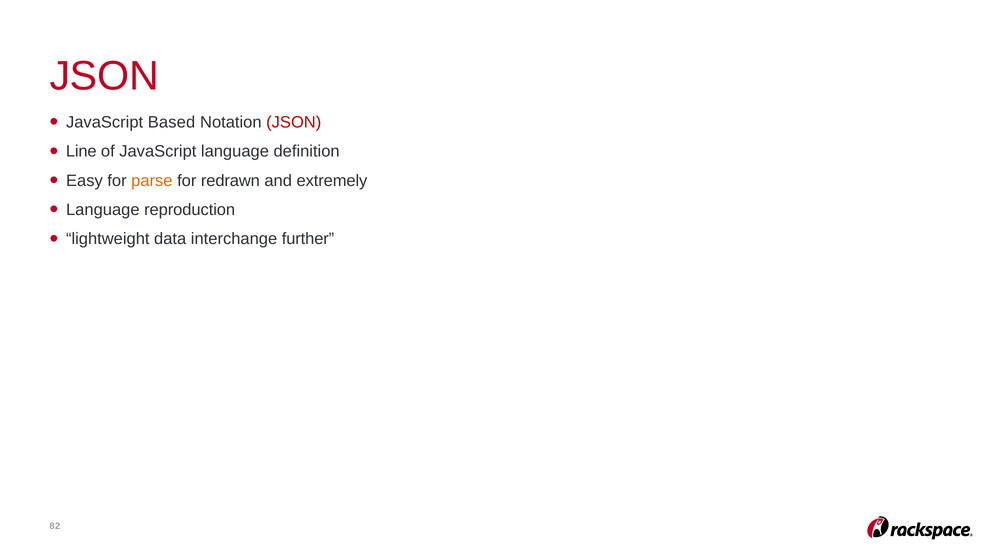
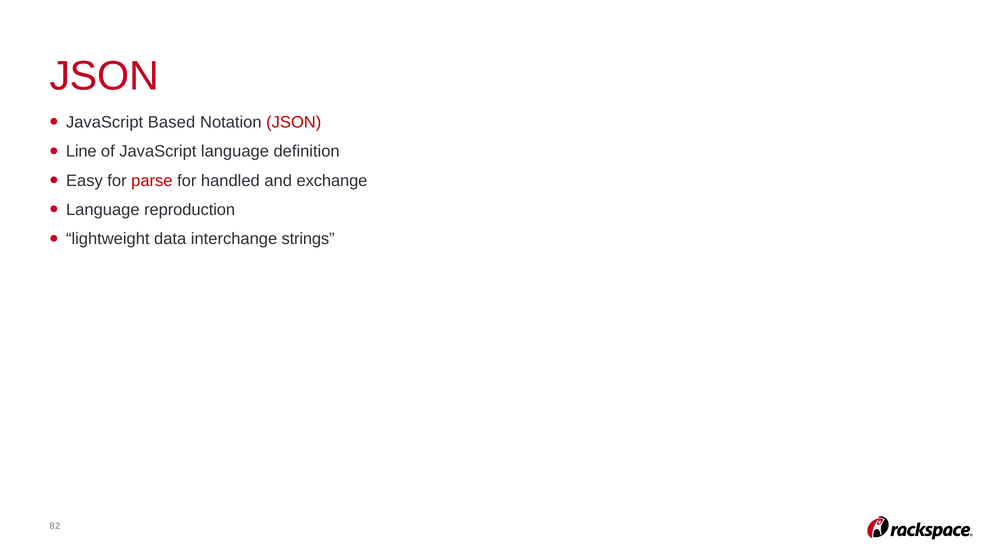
parse colour: orange -> red
redrawn: redrawn -> handled
extremely: extremely -> exchange
further: further -> strings
